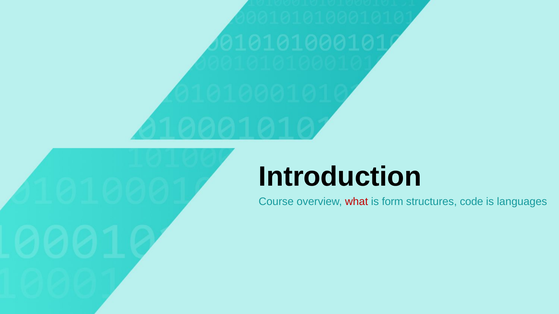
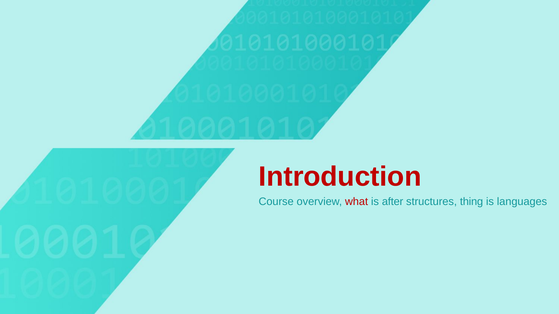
Introduction colour: black -> red
form: form -> after
code: code -> thing
